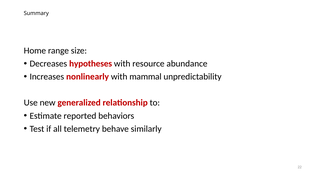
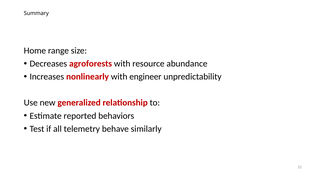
hypotheses: hypotheses -> agroforests
mammal: mammal -> engineer
